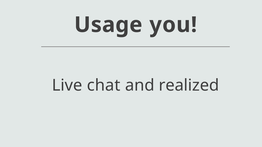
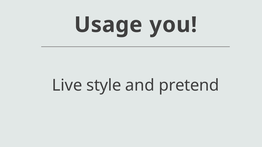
chat: chat -> style
realized: realized -> pretend
